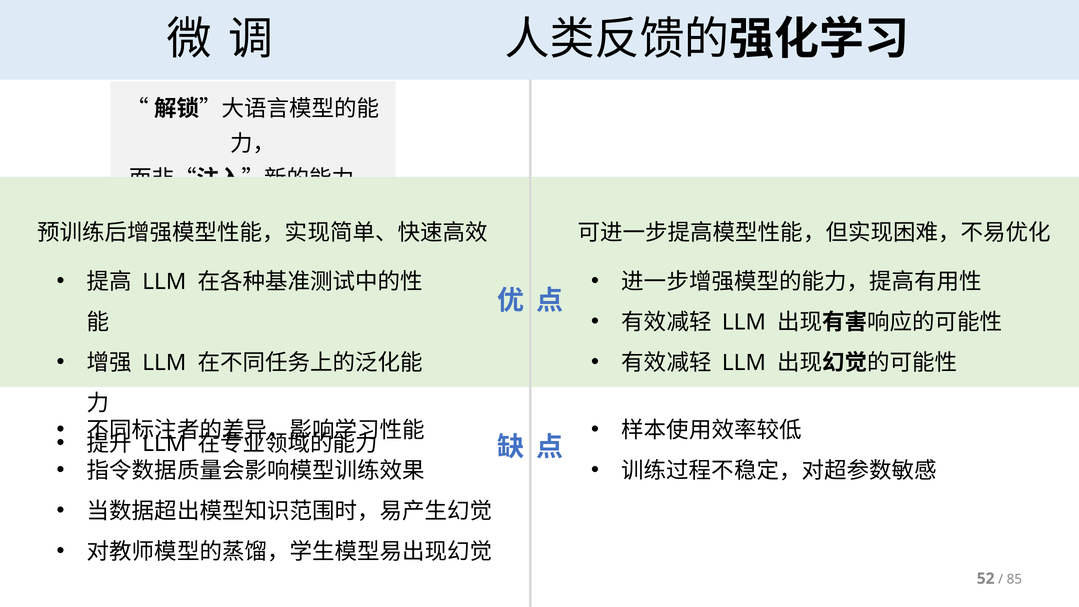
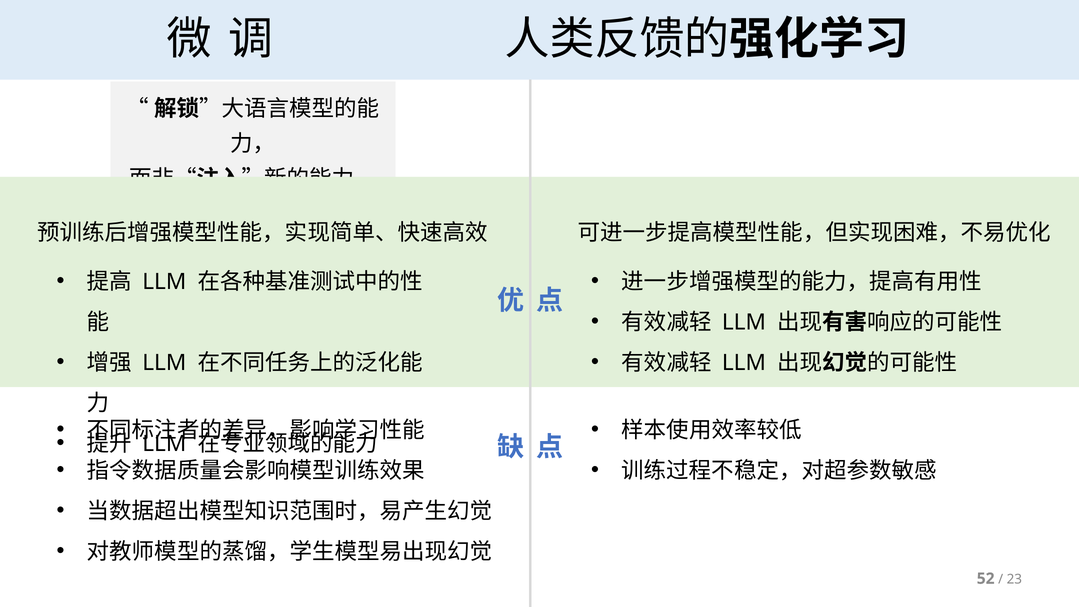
85: 85 -> 23
